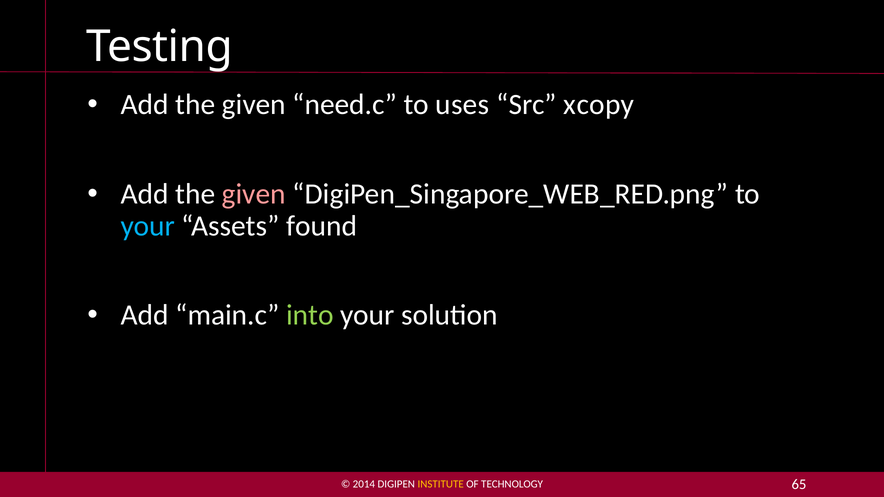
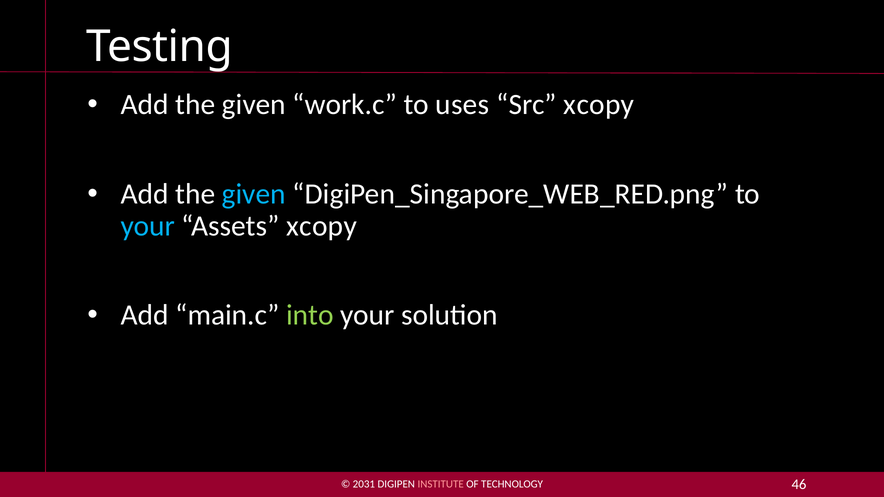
need.c: need.c -> work.c
given at (254, 194) colour: pink -> light blue
Assets found: found -> xcopy
2014: 2014 -> 2031
INSTITUTE colour: yellow -> pink
65: 65 -> 46
